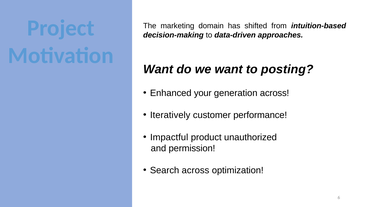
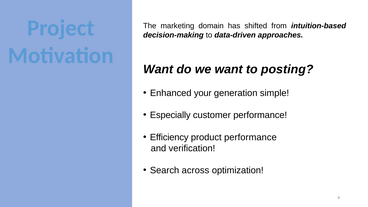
generation across: across -> simple
Iteratively: Iteratively -> Especially
Impactful: Impactful -> Efficiency
product unauthorized: unauthorized -> performance
permission: permission -> verification
